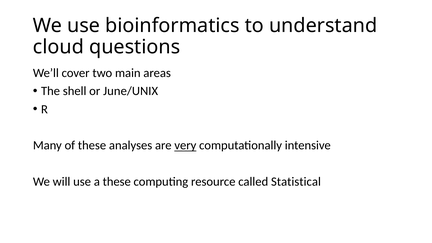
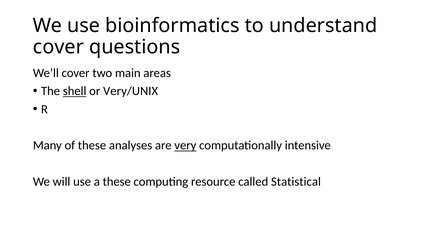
cloud at (59, 47): cloud -> cover
shell underline: none -> present
June/UNIX: June/UNIX -> Very/UNIX
